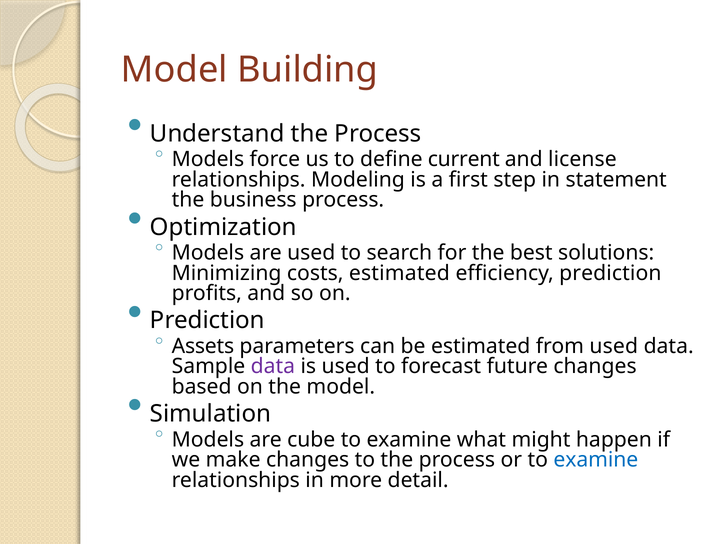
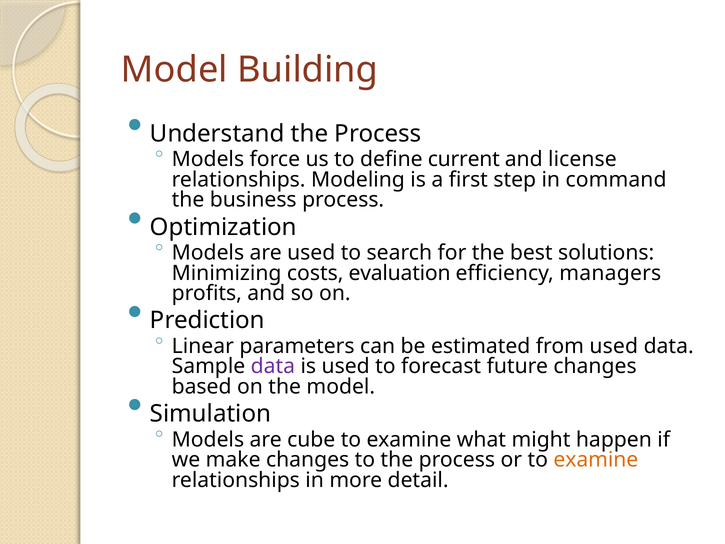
statement: statement -> command
costs estimated: estimated -> evaluation
efficiency prediction: prediction -> managers
Assets: Assets -> Linear
examine at (596, 460) colour: blue -> orange
